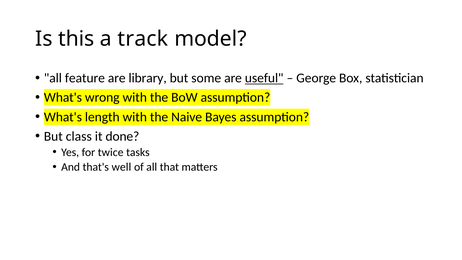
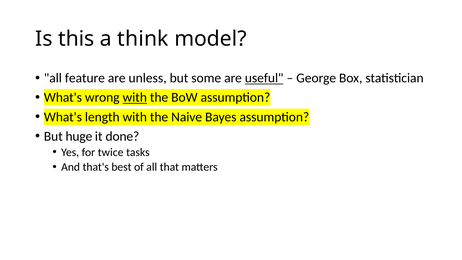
track: track -> think
library: library -> unless
with at (135, 97) underline: none -> present
class: class -> huge
well: well -> best
